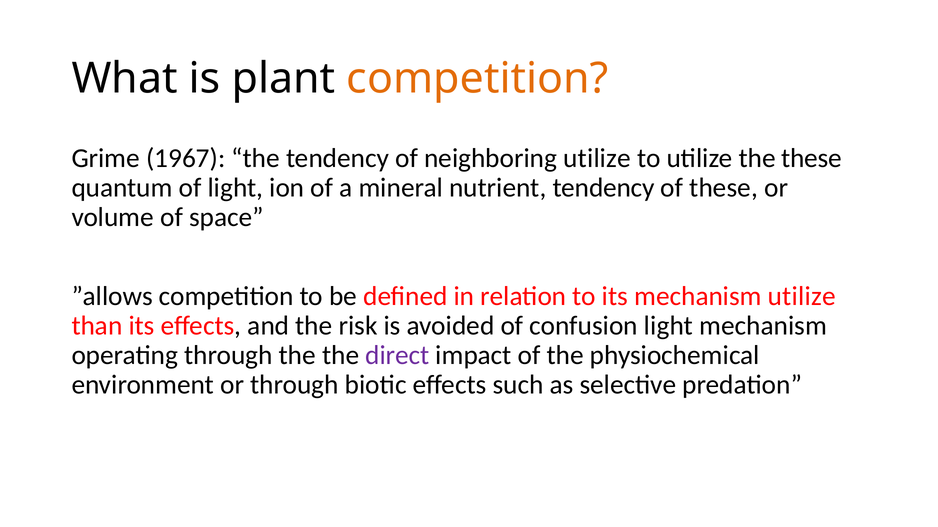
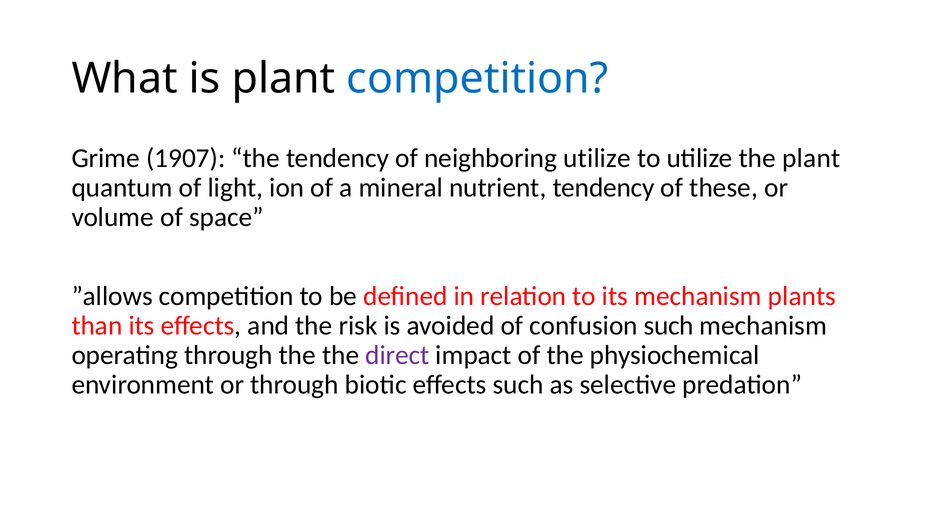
competition at (477, 79) colour: orange -> blue
1967: 1967 -> 1907
the these: these -> plant
mechanism utilize: utilize -> plants
confusion light: light -> such
